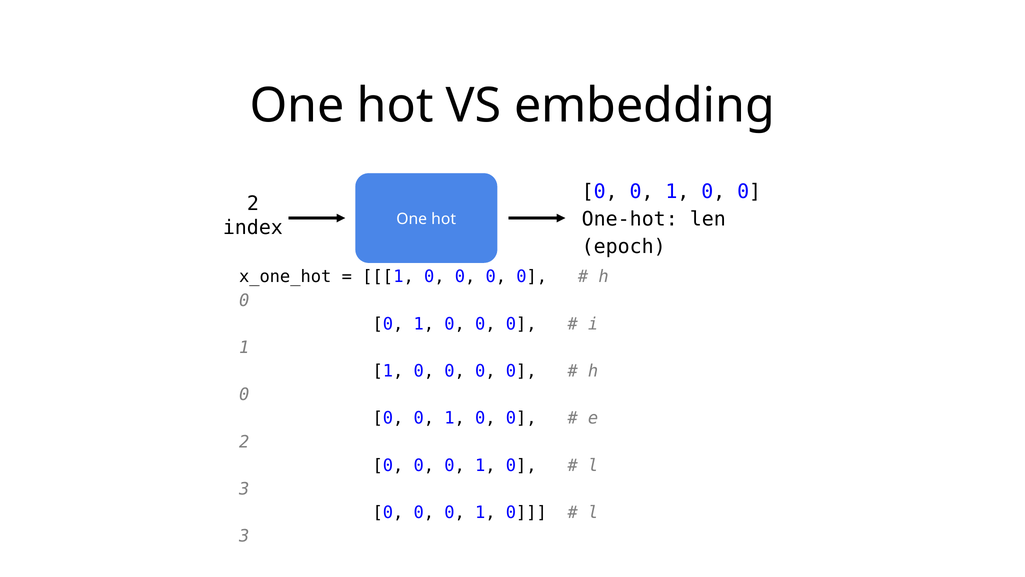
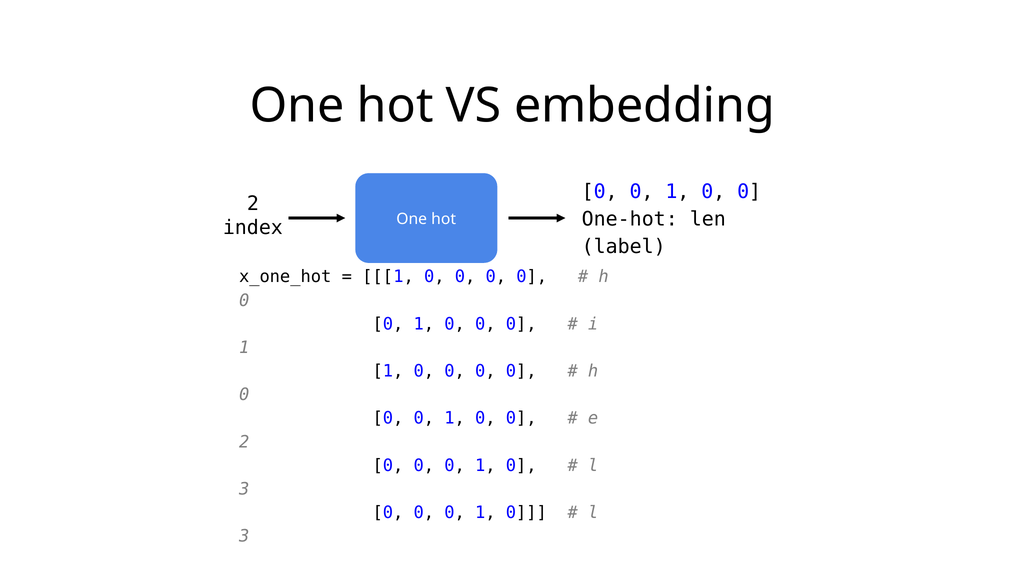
epoch: epoch -> label
